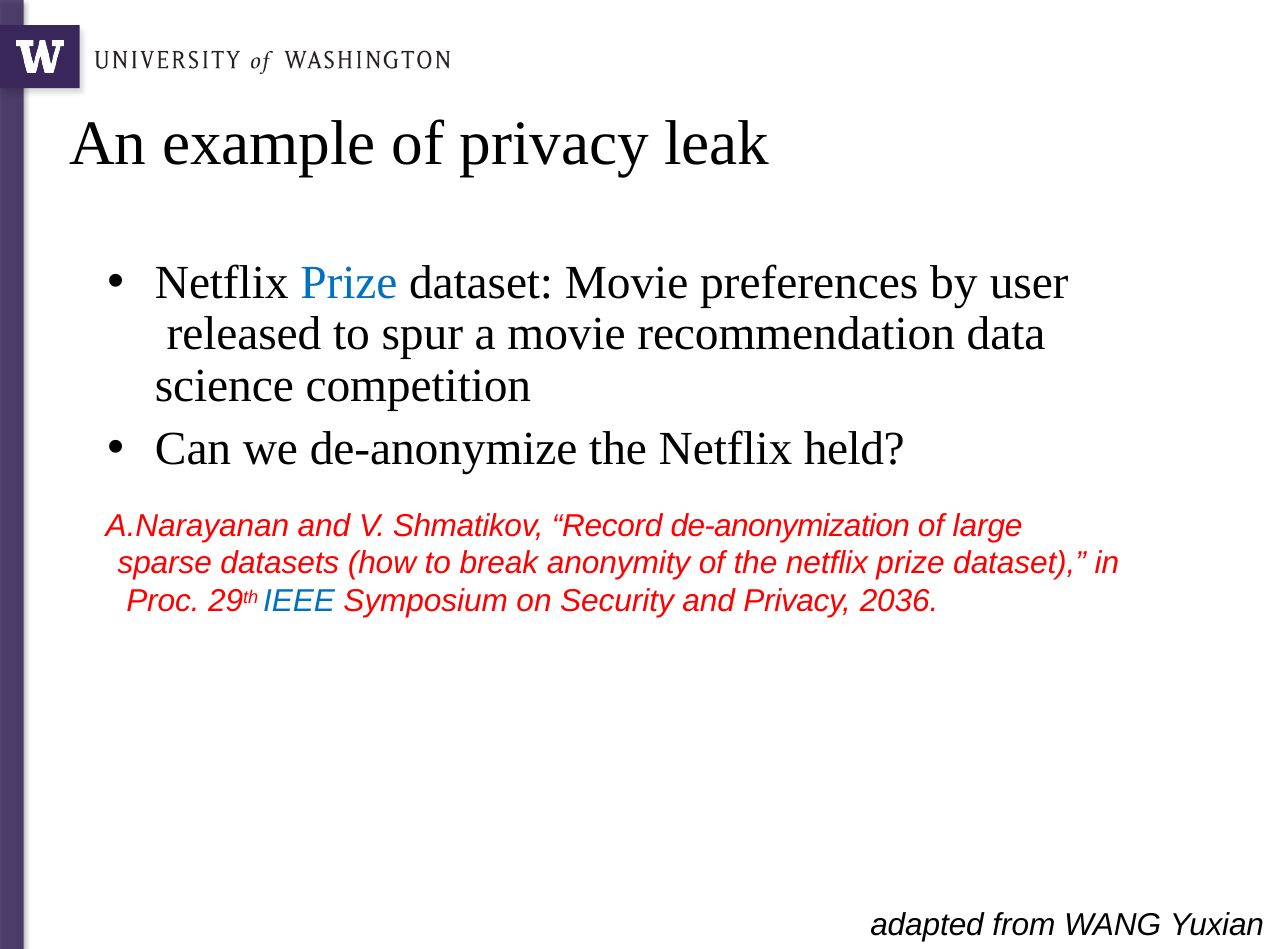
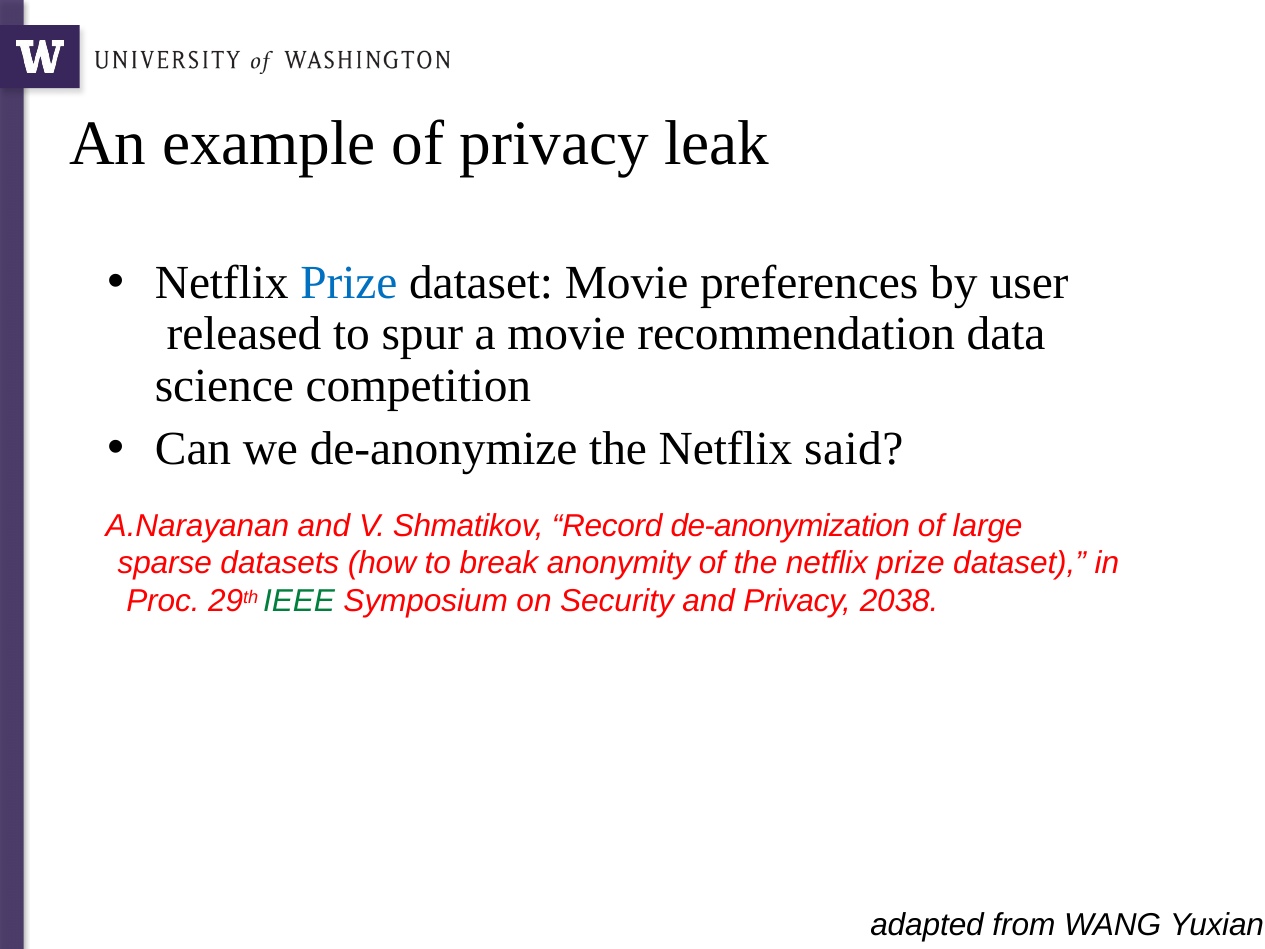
held: held -> said
IEEE colour: blue -> green
2036: 2036 -> 2038
